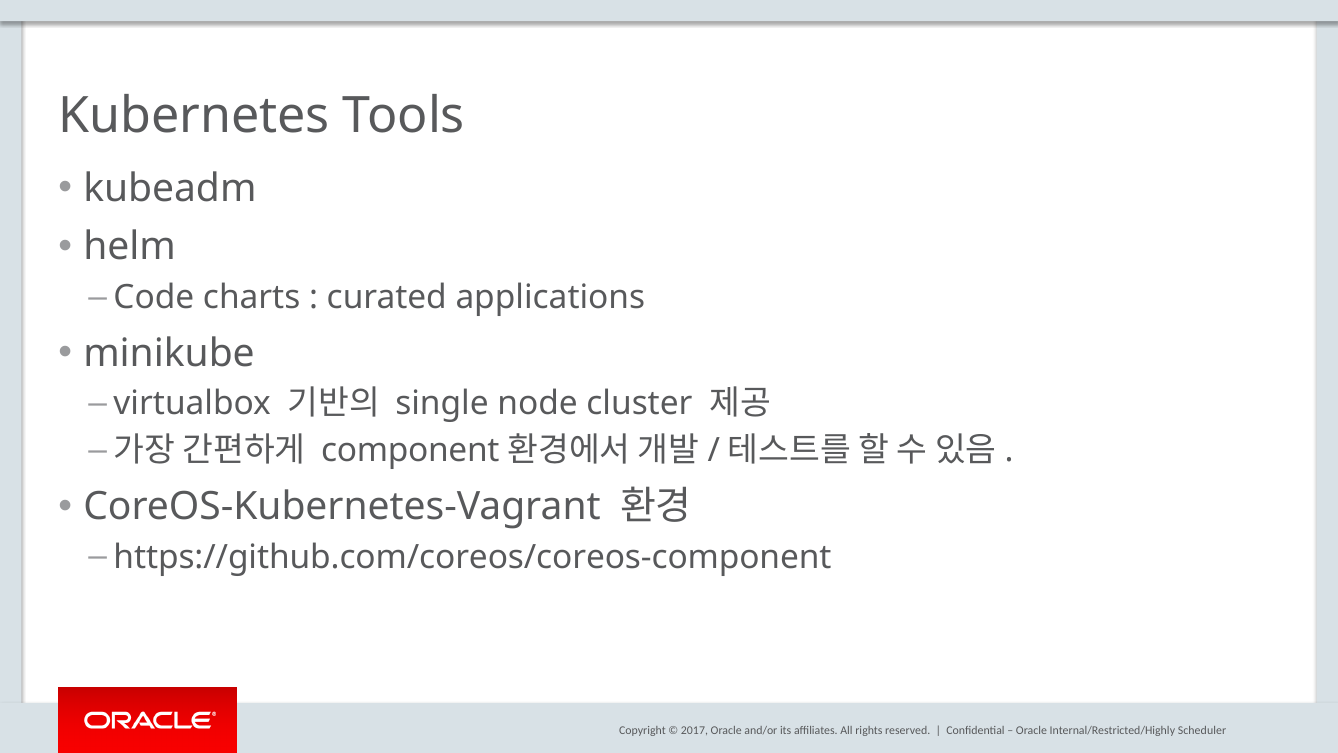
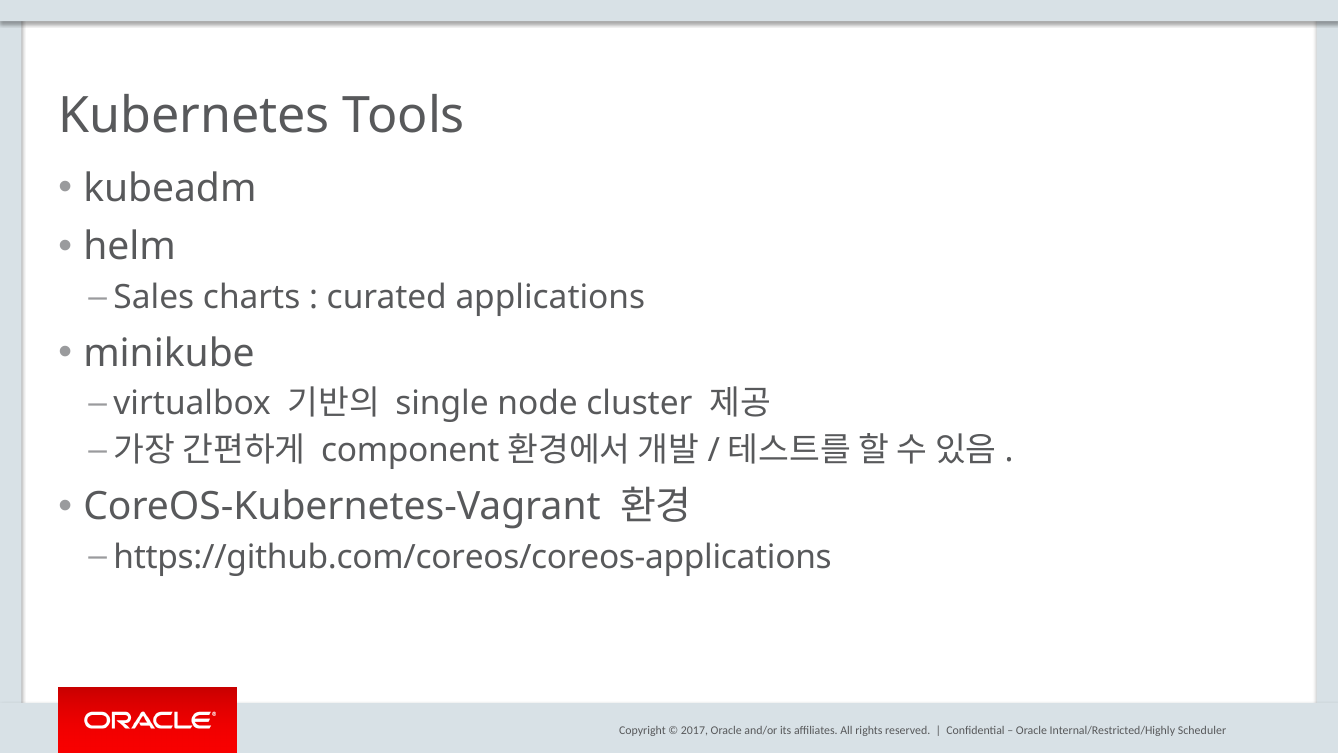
Code: Code -> Sales
https://github.com/coreos/coreos-component: https://github.com/coreos/coreos-component -> https://github.com/coreos/coreos-applications
